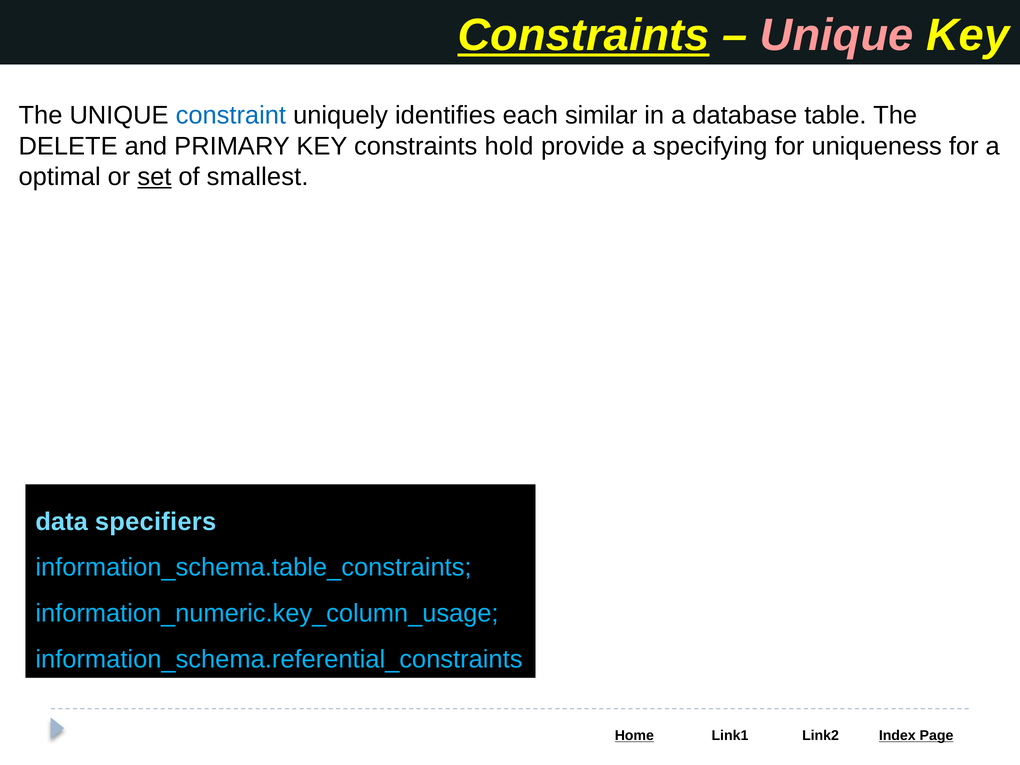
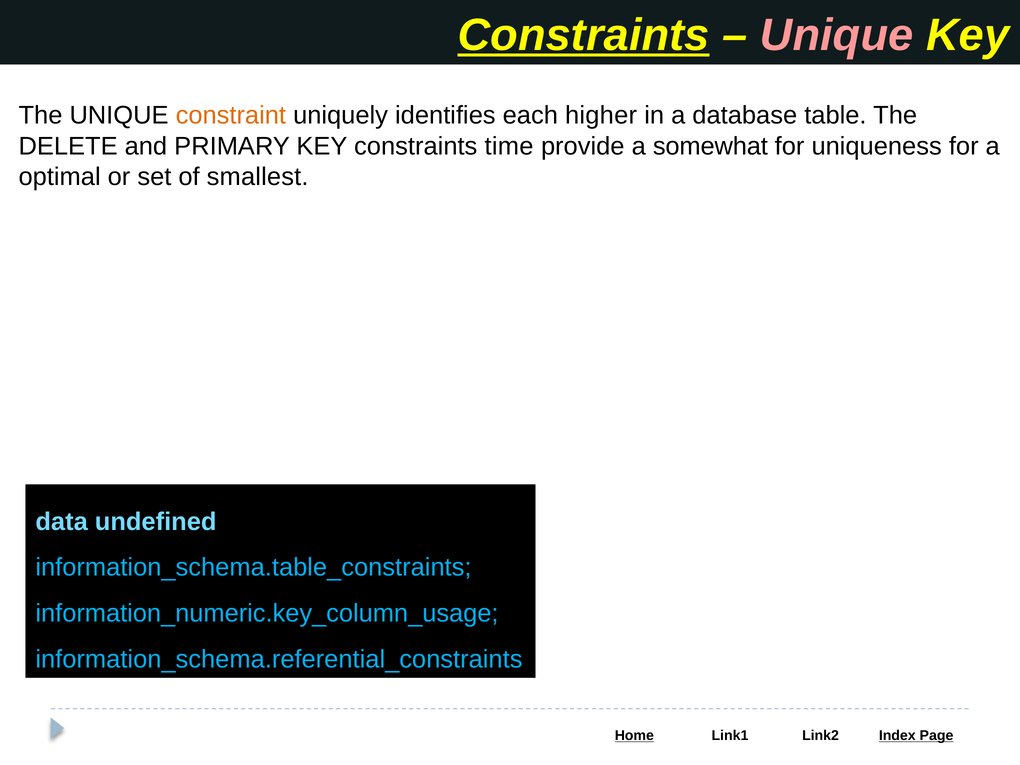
constraint colour: blue -> orange
similar: similar -> higher
hold: hold -> time
specifying: specifying -> somewhat
set underline: present -> none
specifiers: specifiers -> undefined
